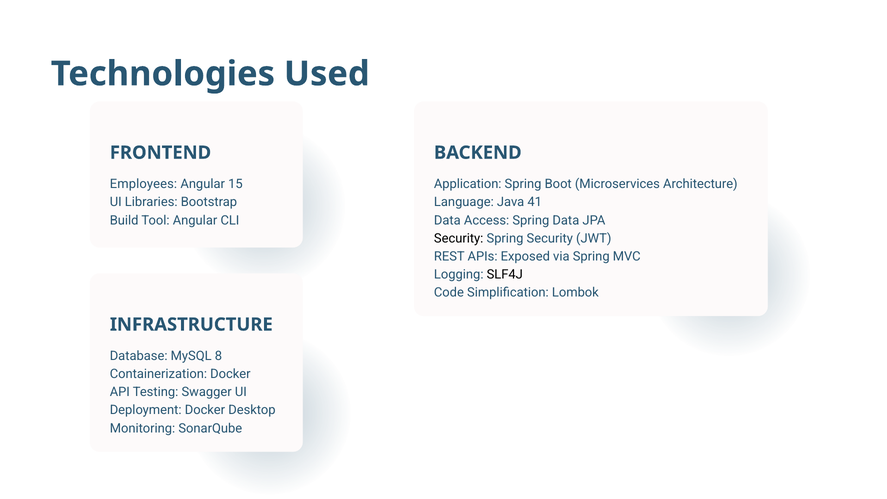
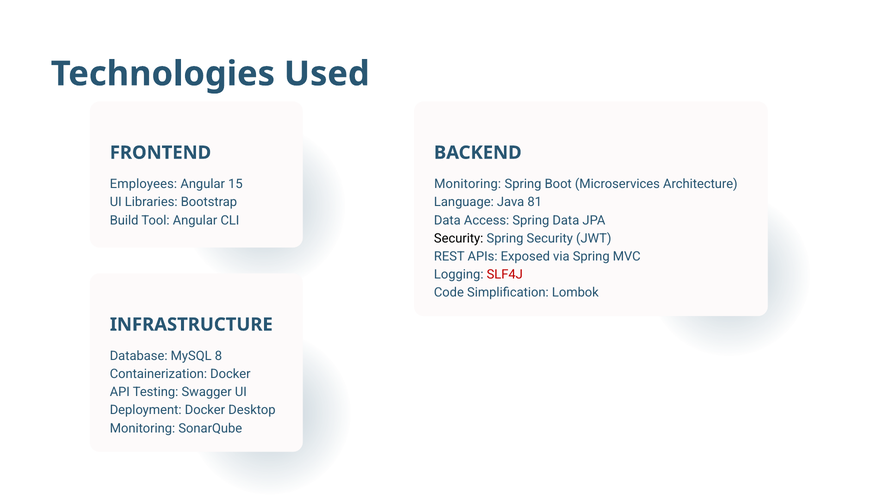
Application at (468, 184): Application -> Monitoring
41: 41 -> 81
SLF4J colour: black -> red
